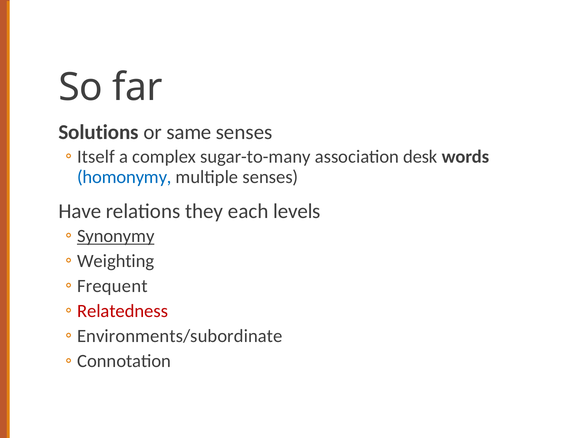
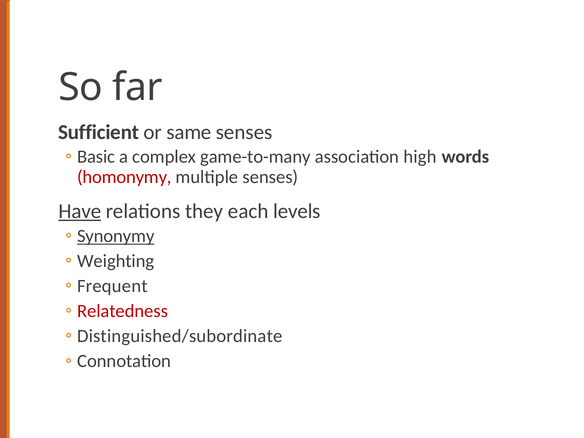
Solutions: Solutions -> Sufficient
Itself: Itself -> Basic
sugar-to-many: sugar-to-many -> game-to-many
desk: desk -> high
homonymy colour: blue -> red
Have underline: none -> present
Environments/subordinate: Environments/subordinate -> Distinguished/subordinate
